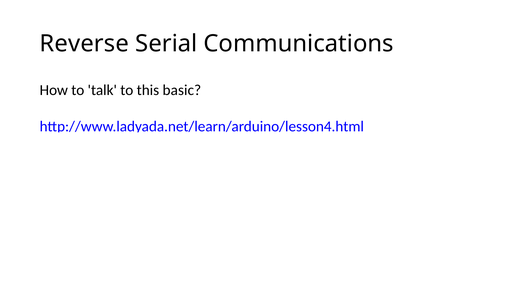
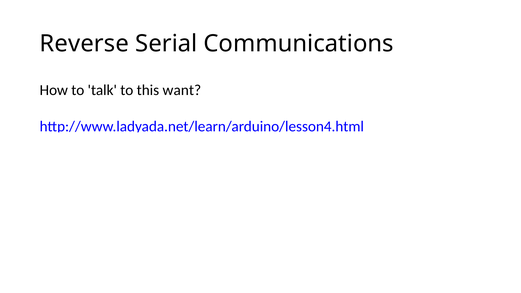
basic: basic -> want
